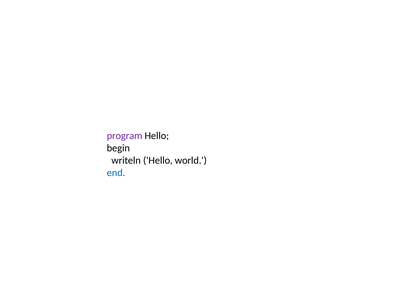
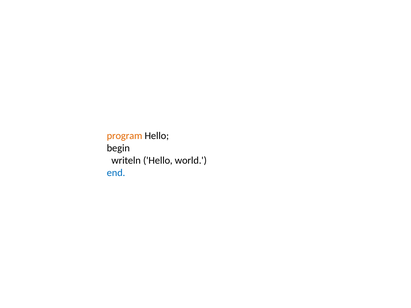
program colour: purple -> orange
